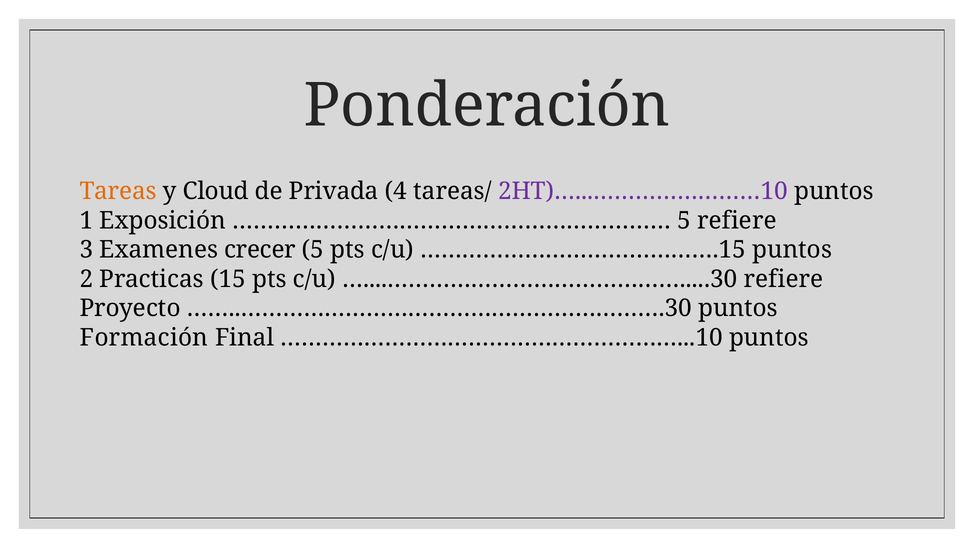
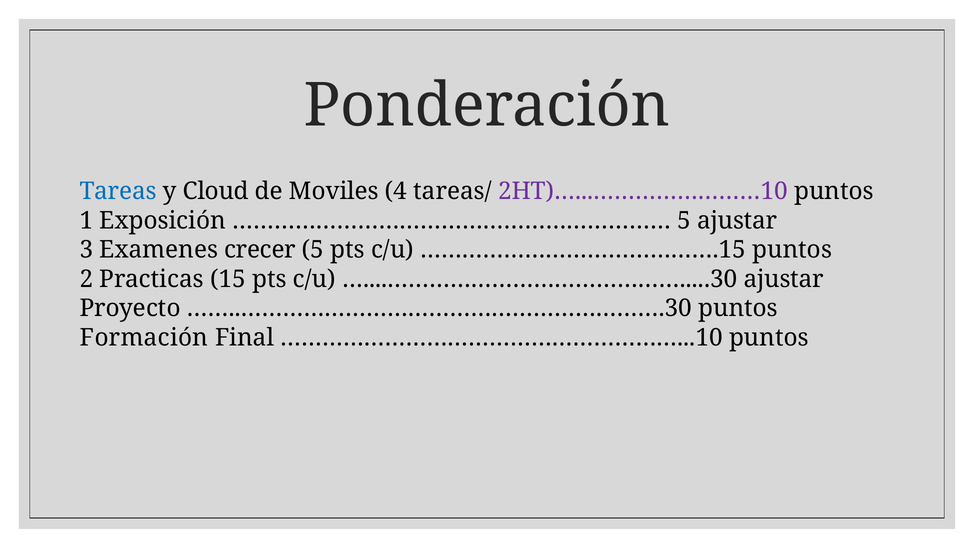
Tareas colour: orange -> blue
Privada: Privada -> Moviles
5 refiere: refiere -> ajustar
…....…………………………………….....30 refiere: refiere -> ajustar
